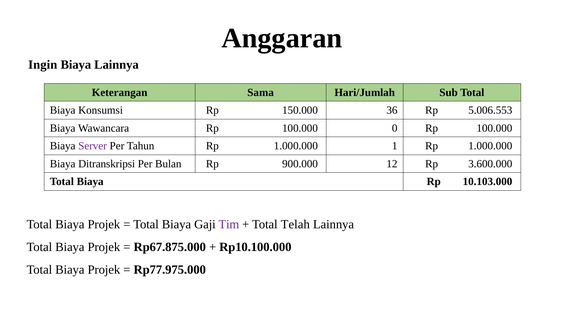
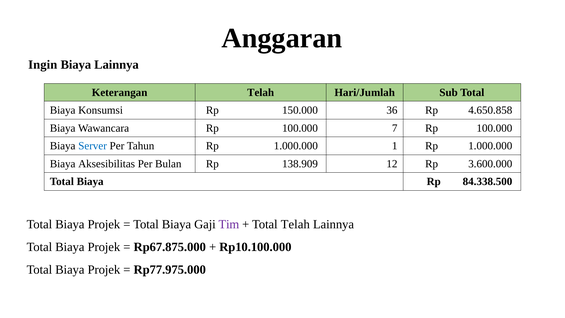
Keterangan Sama: Sama -> Telah
5.006.553: 5.006.553 -> 4.650.858
0: 0 -> 7
Server colour: purple -> blue
Ditranskripsi: Ditranskripsi -> Aksesibilitas
900.000: 900.000 -> 138.909
10.103.000: 10.103.000 -> 84.338.500
